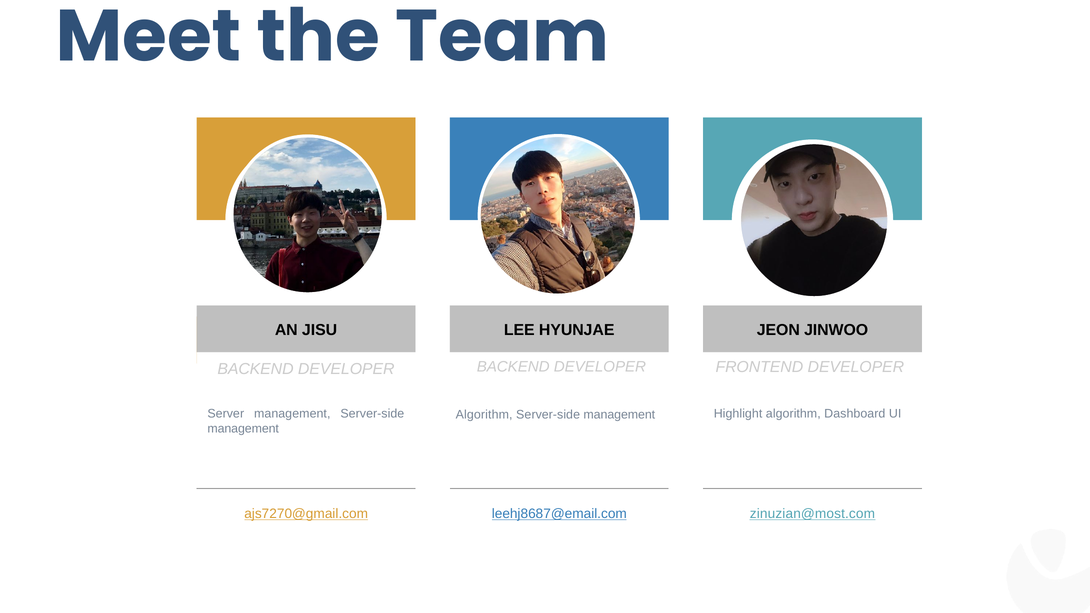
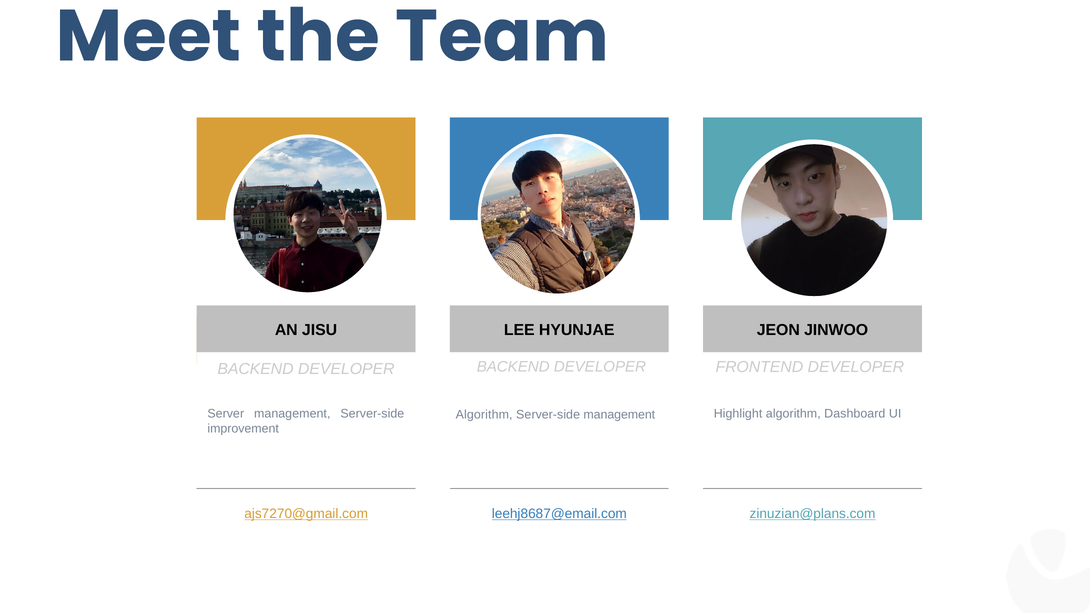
management at (243, 429): management -> improvement
zinuzian@most.com: zinuzian@most.com -> zinuzian@plans.com
